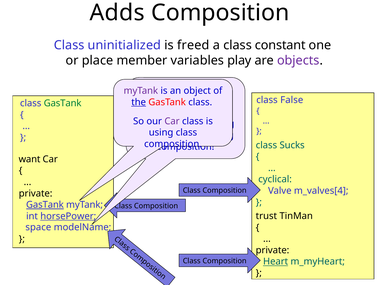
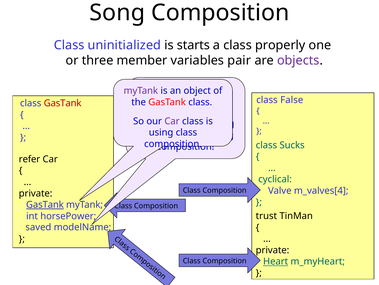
Adds: Adds -> Song
freed: freed -> starts
constant: constant -> properly
place: place -> three
play: play -> pair
the underline: present -> none
GasTank at (63, 103) colour: green -> red
want: want -> refer
horsePower underline: present -> none
space: space -> saved
